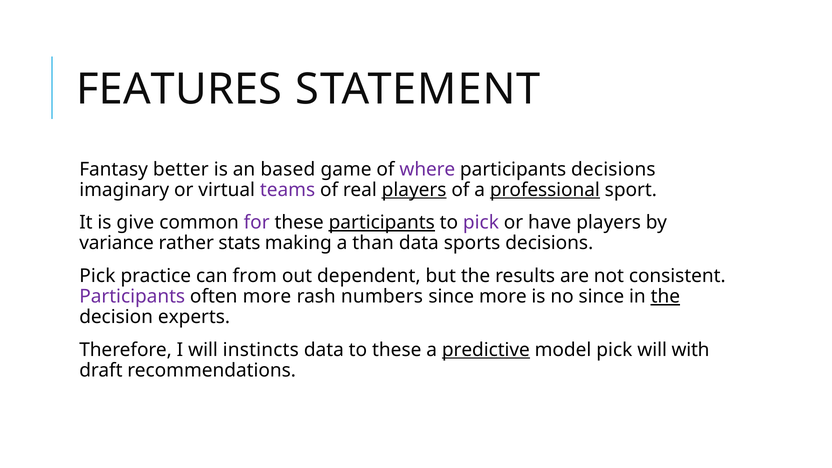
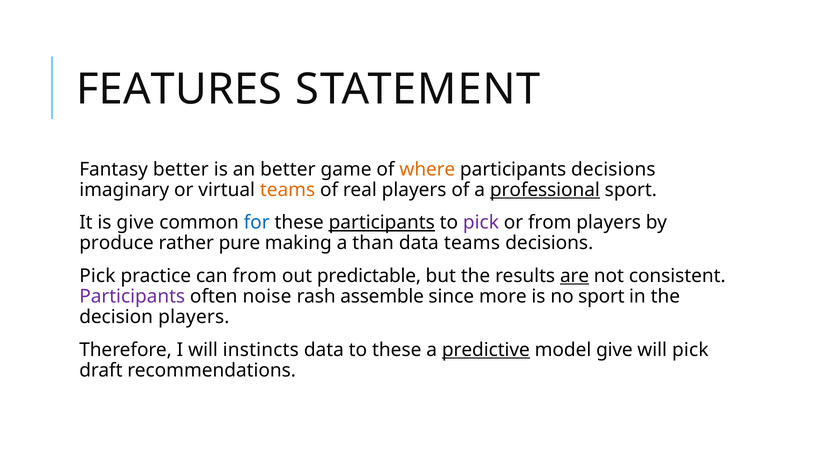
an based: based -> better
where colour: purple -> orange
teams at (288, 190) colour: purple -> orange
players at (414, 190) underline: present -> none
for colour: purple -> blue
or have: have -> from
variance: variance -> produce
stats: stats -> pure
data sports: sports -> teams
dependent: dependent -> predictable
are underline: none -> present
often more: more -> noise
numbers: numbers -> assemble
no since: since -> sport
the at (665, 296) underline: present -> none
decision experts: experts -> players
model pick: pick -> give
will with: with -> pick
